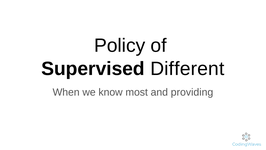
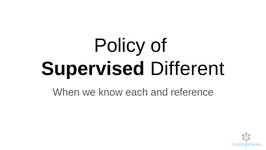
most: most -> each
providing: providing -> reference
